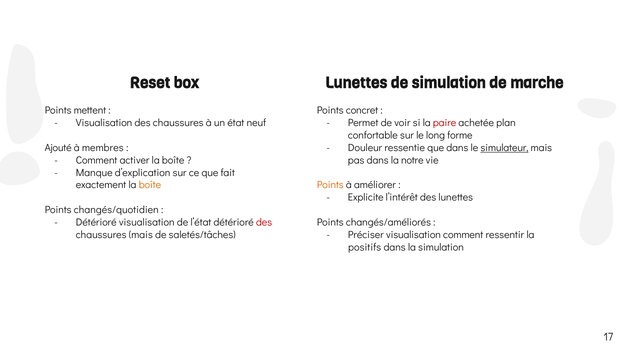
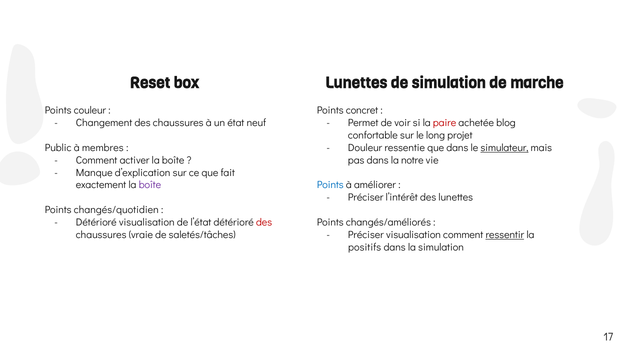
mettent: mettent -> couleur
Visualisation at (104, 123): Visualisation -> Changement
plan: plan -> blog
forme: forme -> projet
Ajouté: Ajouté -> Public
boîte at (150, 185) colour: orange -> purple
Points at (330, 185) colour: orange -> blue
Explicite at (366, 197): Explicite -> Préciser
chaussures mais: mais -> vraie
ressentir underline: none -> present
